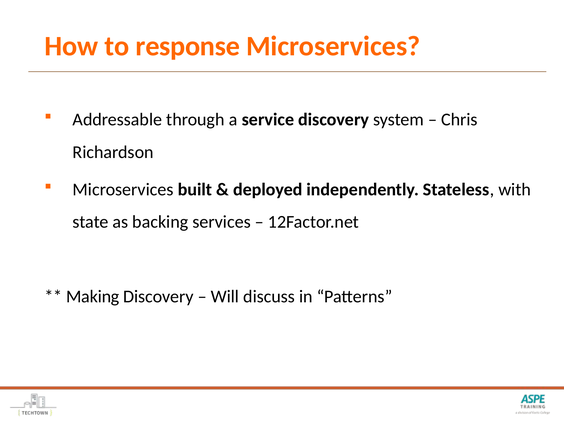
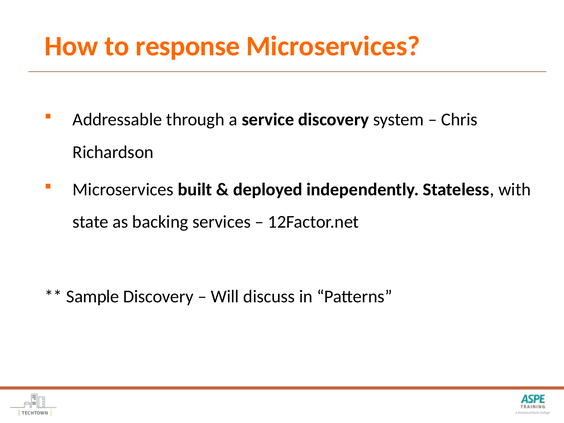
Making: Making -> Sample
